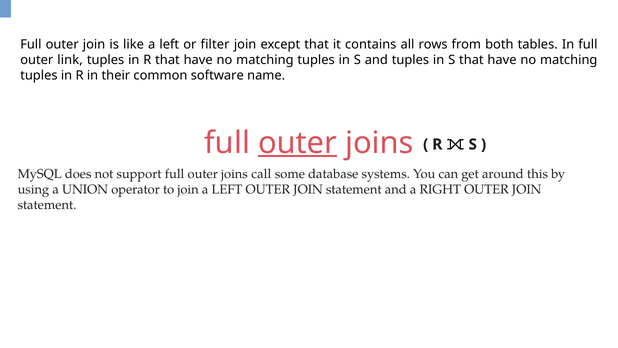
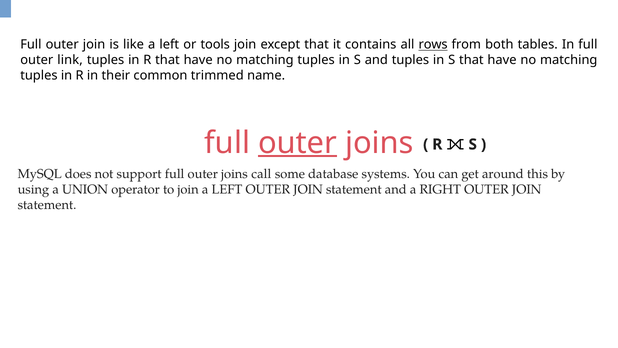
filter: filter -> tools
rows underline: none -> present
software: software -> trimmed
